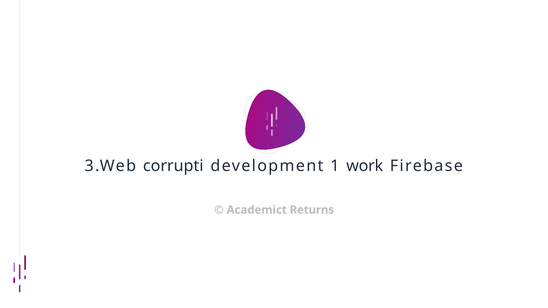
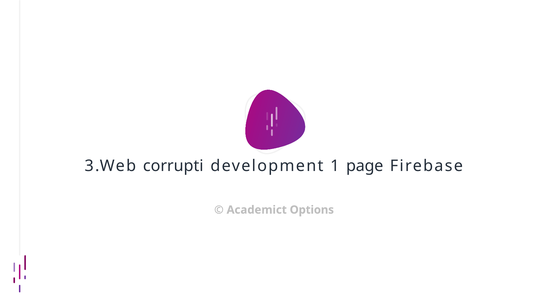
work: work -> page
Returns: Returns -> Options
